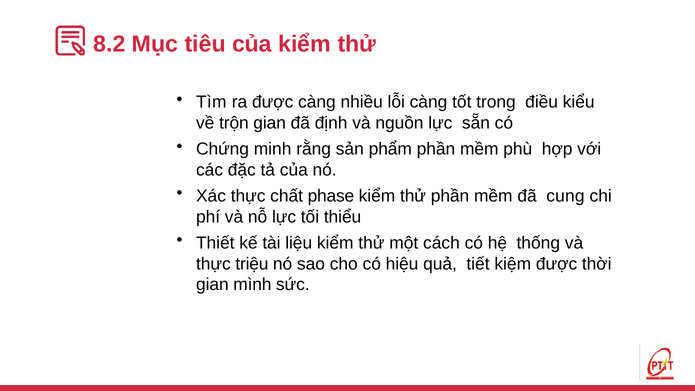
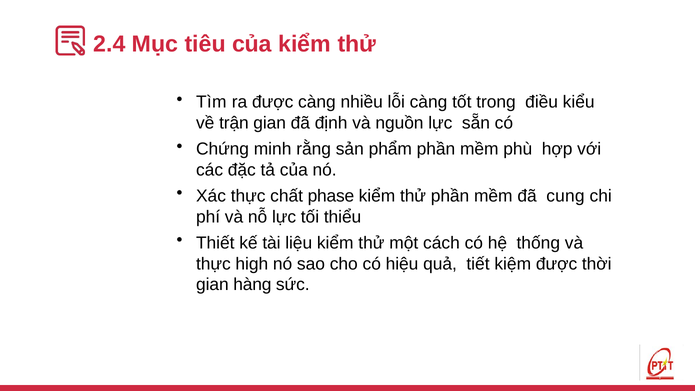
8.2: 8.2 -> 2.4
trộn: trộn -> trận
triệu: triệu -> high
mình: mình -> hàng
